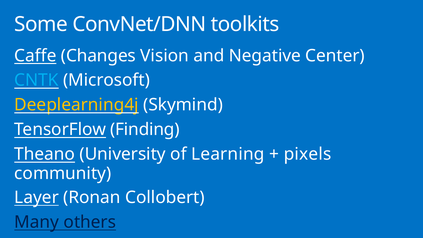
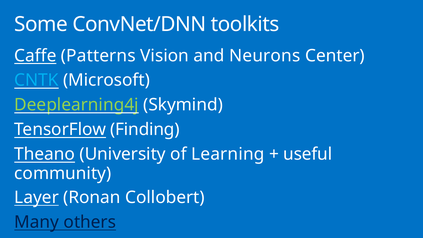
Changes: Changes -> Patterns
Negative: Negative -> Neurons
Deeplearning4j colour: yellow -> light green
pixels: pixels -> useful
